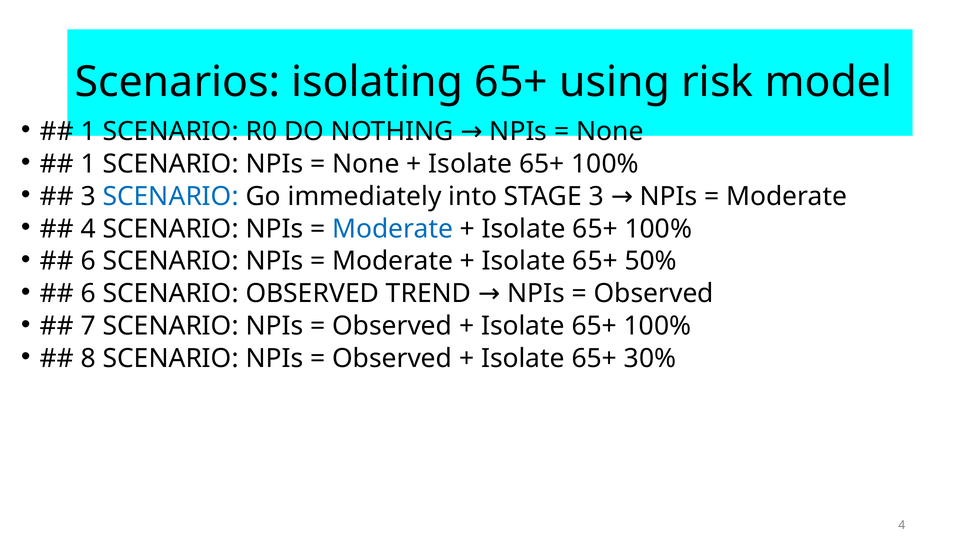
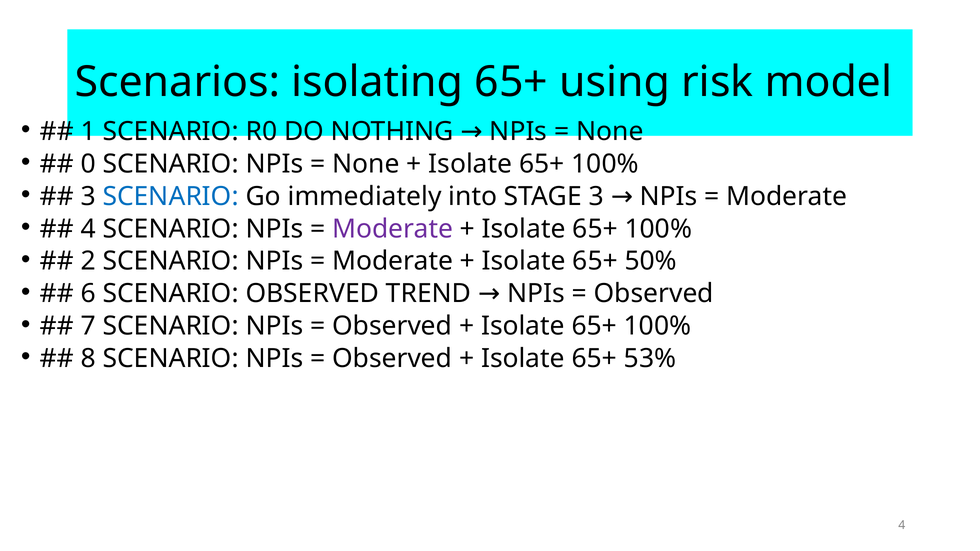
1 at (88, 164): 1 -> 0
Moderate at (393, 229) colour: blue -> purple
6 at (88, 261): 6 -> 2
30%: 30% -> 53%
